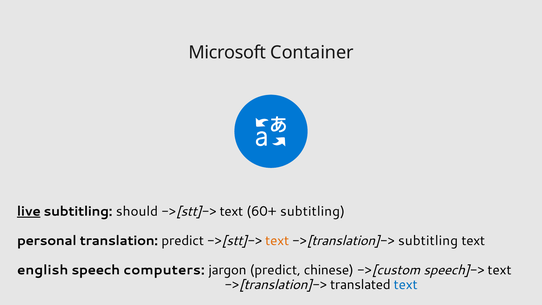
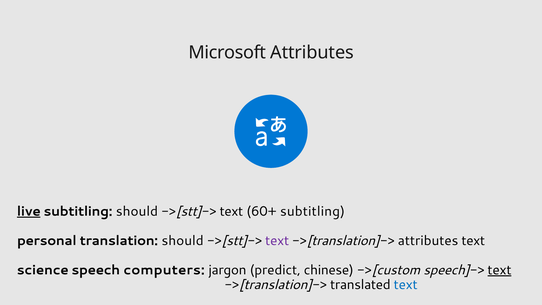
Microsoft Container: Container -> Attributes
translation predict: predict -> should
text at (277, 240) colour: orange -> purple
->[translation]-> subtitling: subtitling -> attributes
english: english -> science
text at (500, 270) underline: none -> present
